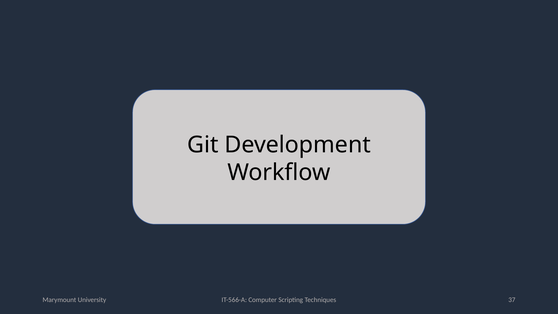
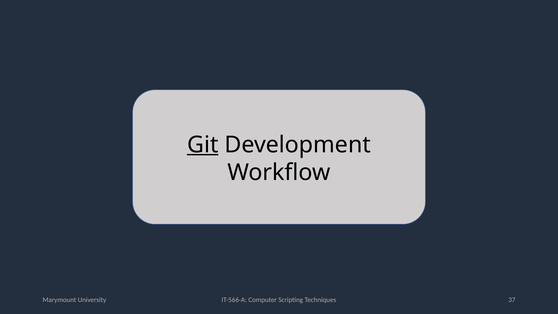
Git underline: none -> present
